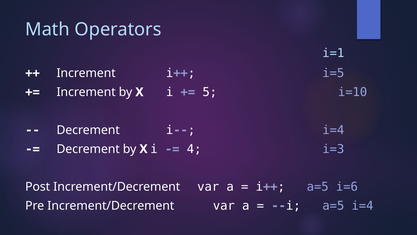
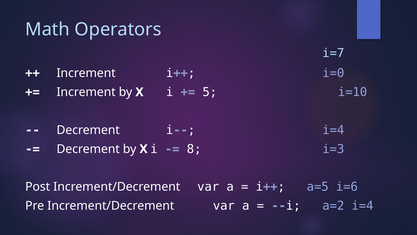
i=1: i=1 -> i=7
i=5: i=5 -> i=0
4: 4 -> 8
--i a=5: a=5 -> a=2
